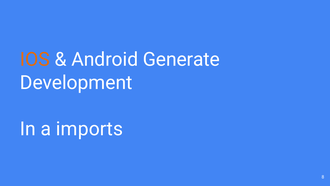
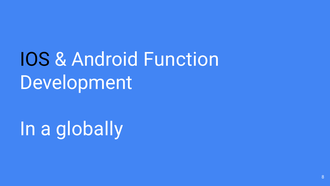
IOS colour: orange -> black
Generate: Generate -> Function
imports: imports -> globally
